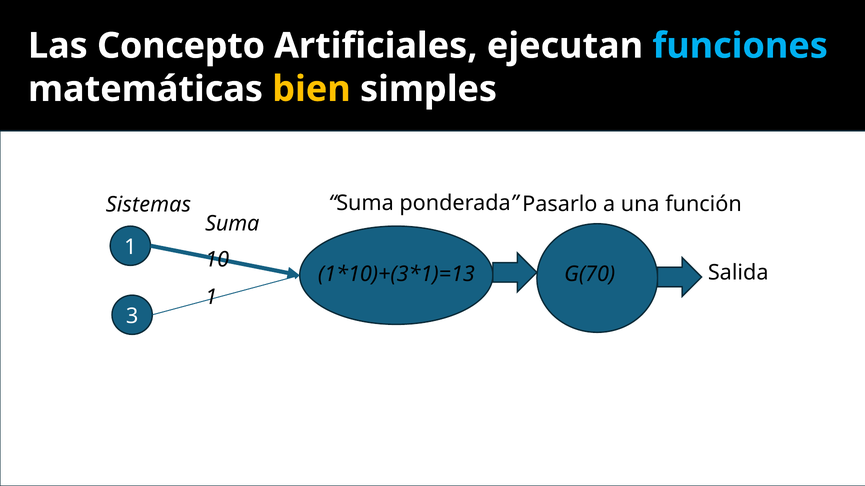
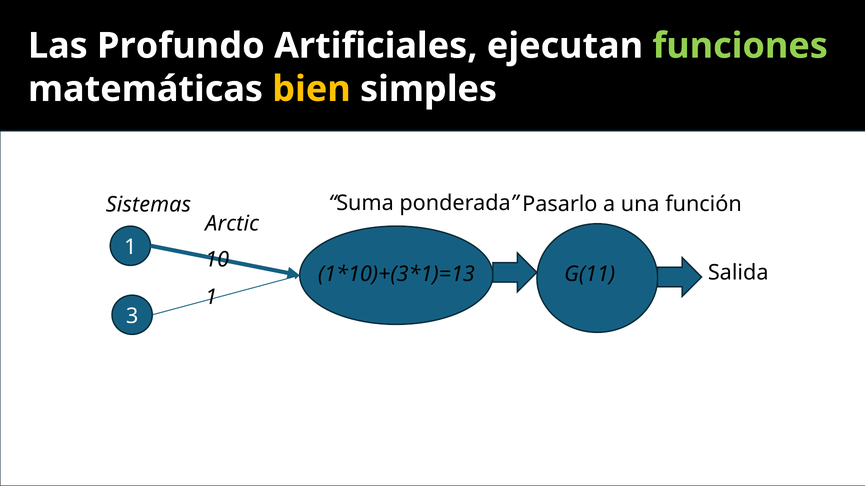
Concepto: Concepto -> Profundo
funciones colour: light blue -> light green
Suma at (232, 224): Suma -> Arctic
G(70: G(70 -> G(11
